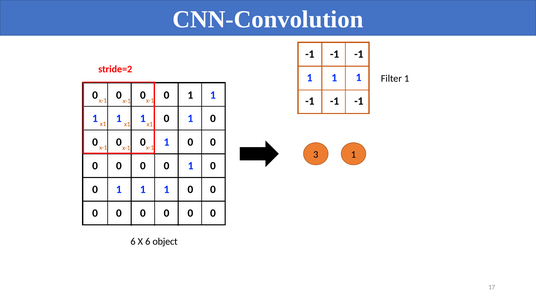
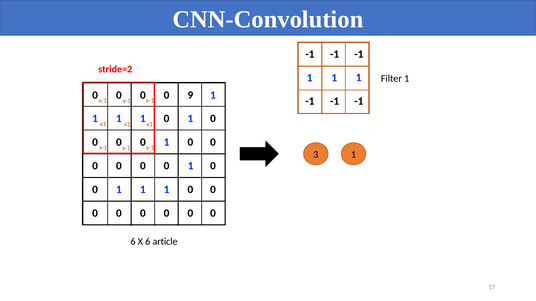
1 at (190, 95): 1 -> 9
object: object -> article
